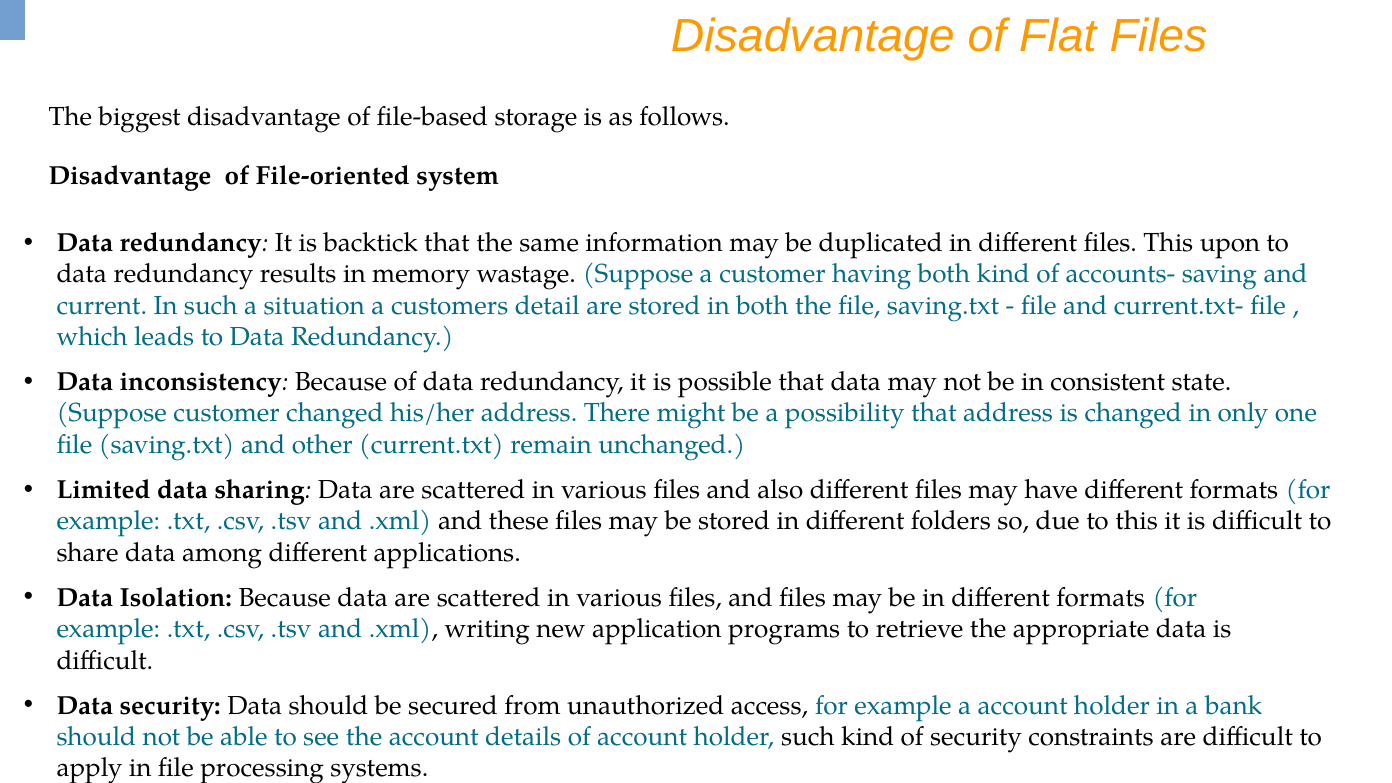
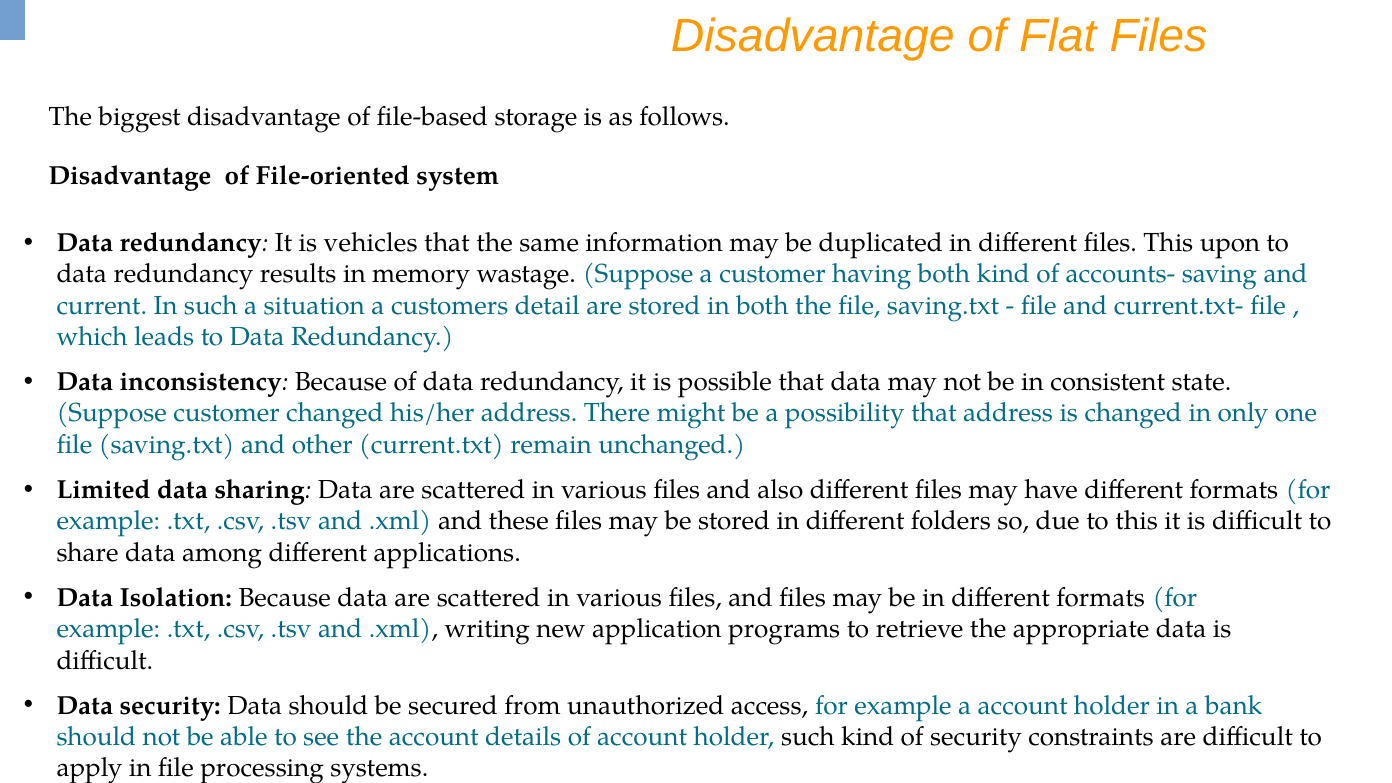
backtick: backtick -> vehicles
